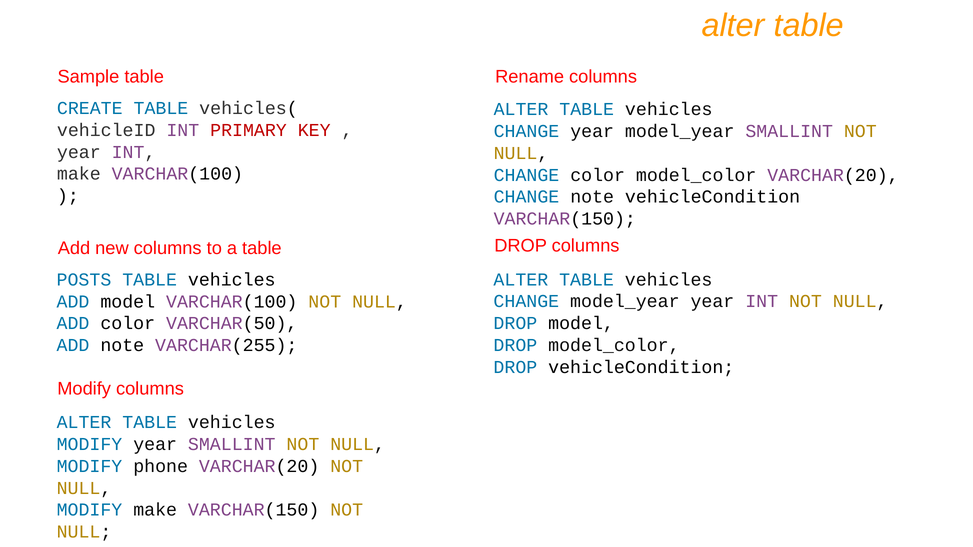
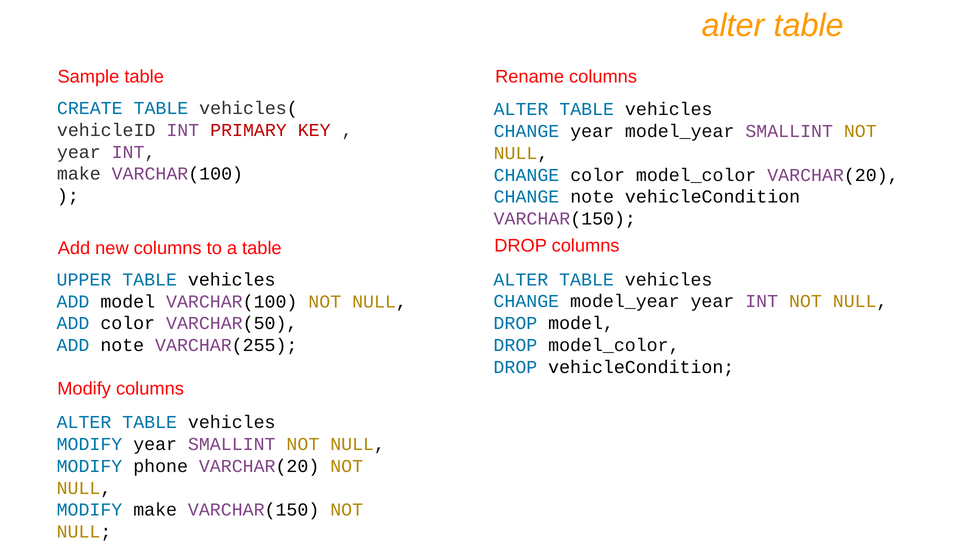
POSTS: POSTS -> UPPER
